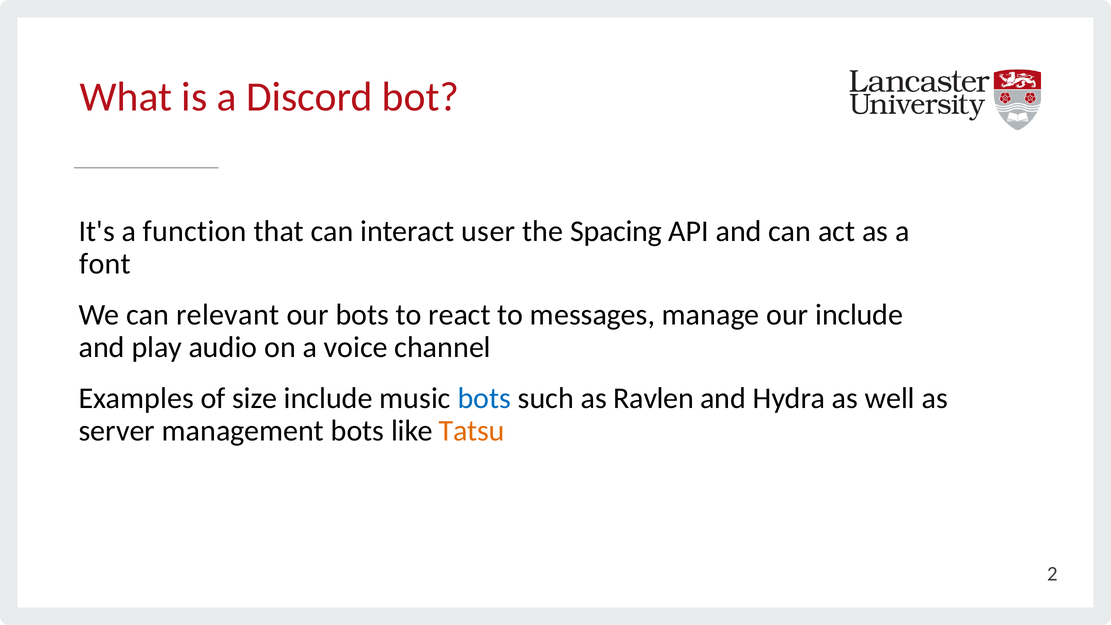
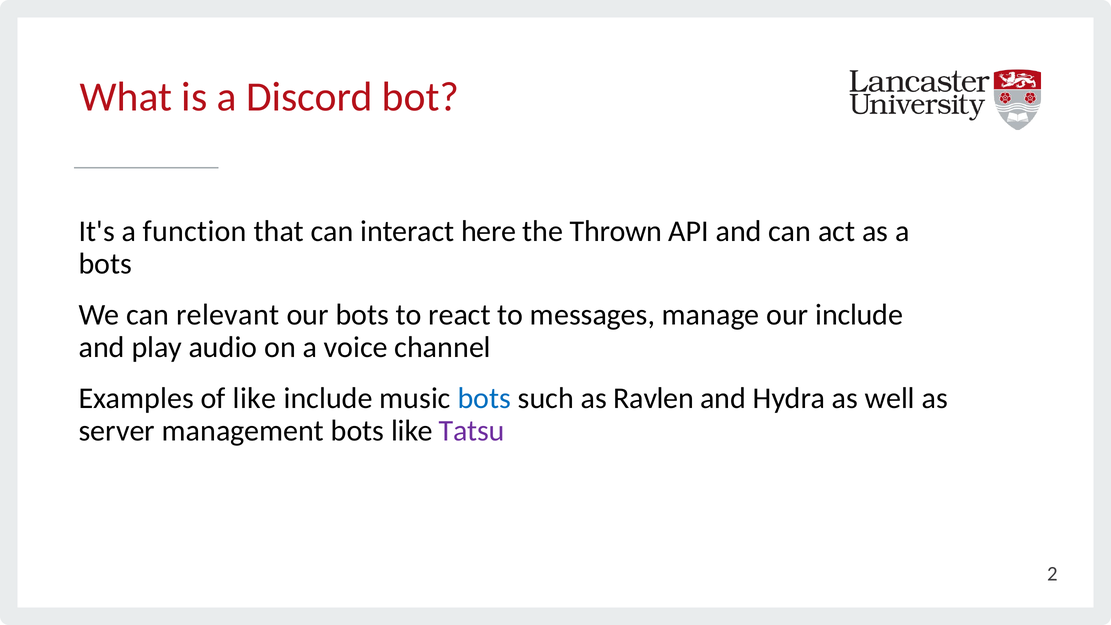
user: user -> here
Spacing: Spacing -> Thrown
font at (105, 264): font -> bots
of size: size -> like
Tatsu colour: orange -> purple
